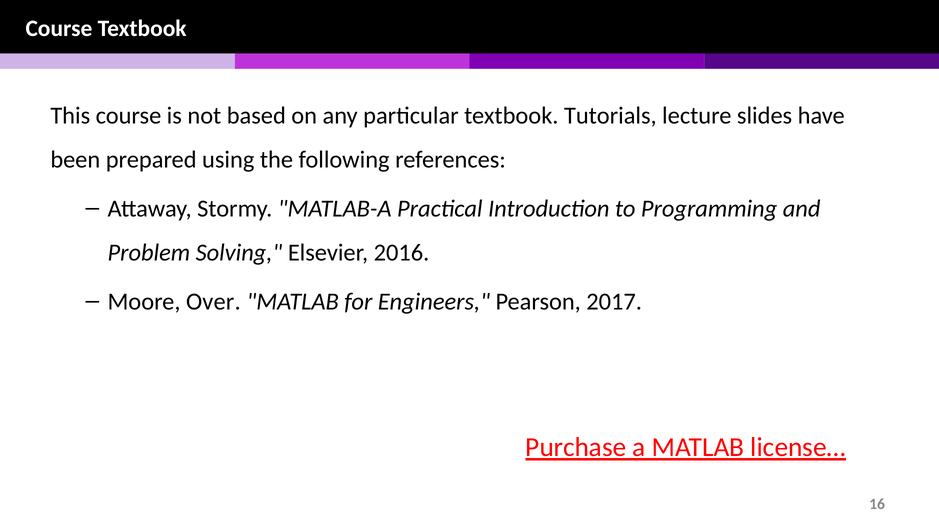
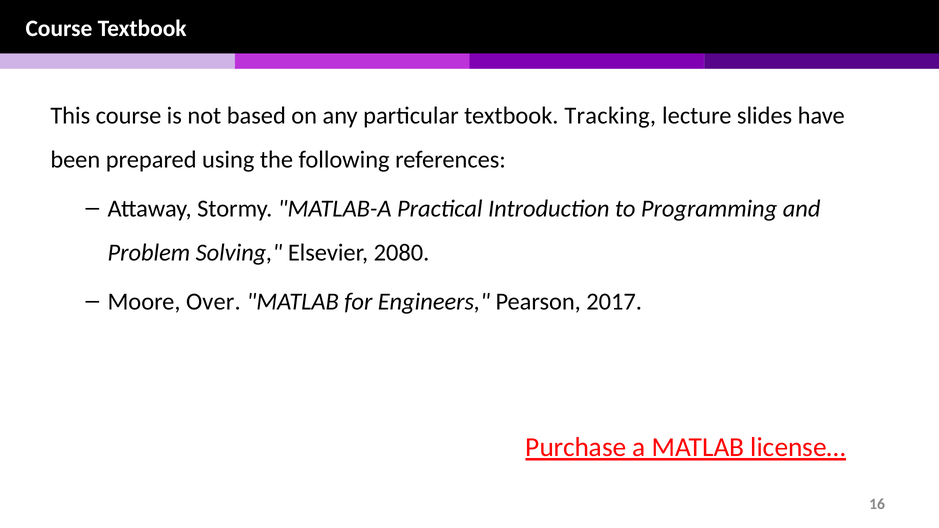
Tutorials: Tutorials -> Tracking
2016: 2016 -> 2080
